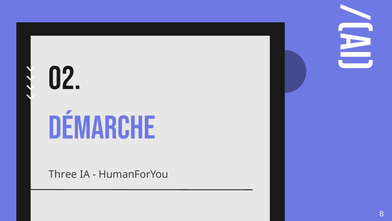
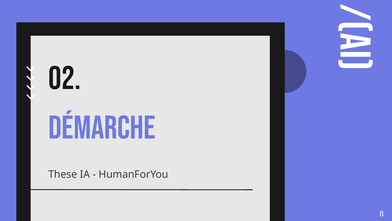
Three: Three -> These
